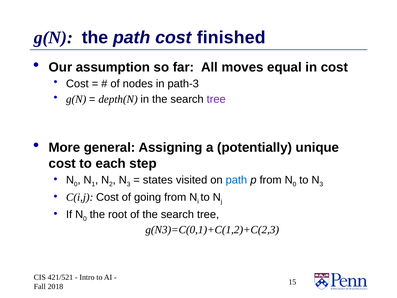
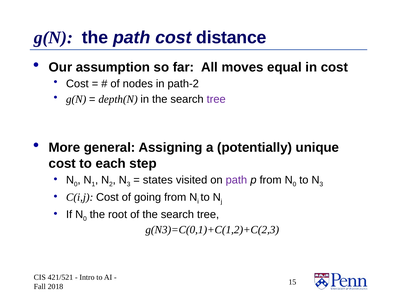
finished: finished -> distance
path-3: path-3 -> path-2
path at (236, 180) colour: blue -> purple
